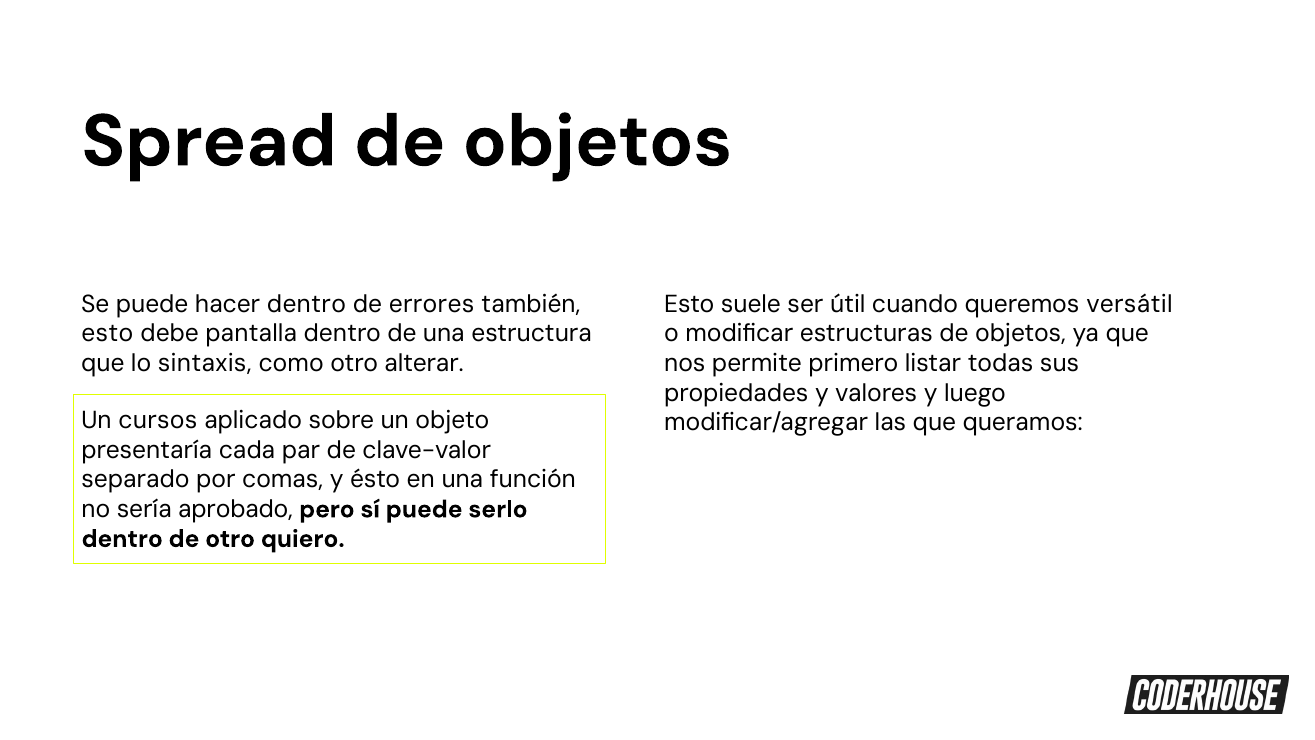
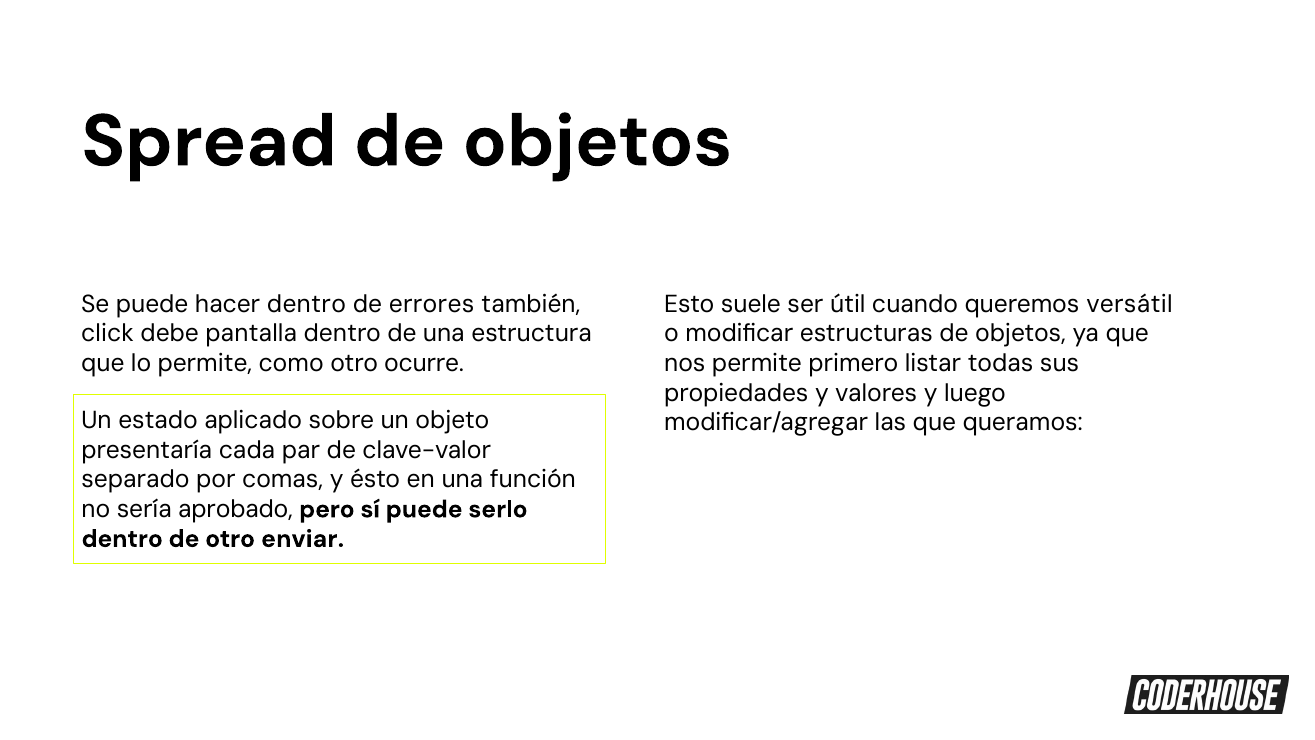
esto at (107, 334): esto -> click
lo sintaxis: sintaxis -> permite
alterar: alterar -> ocurre
cursos: cursos -> estado
quiero: quiero -> enviar
